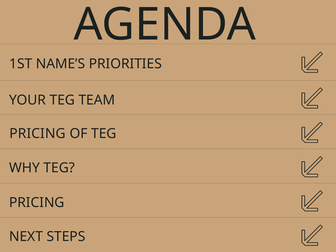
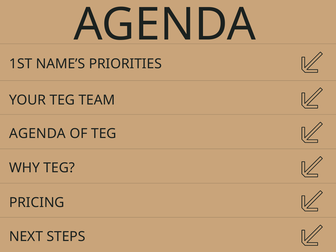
PRICING at (38, 134): PRICING -> AGENDA
